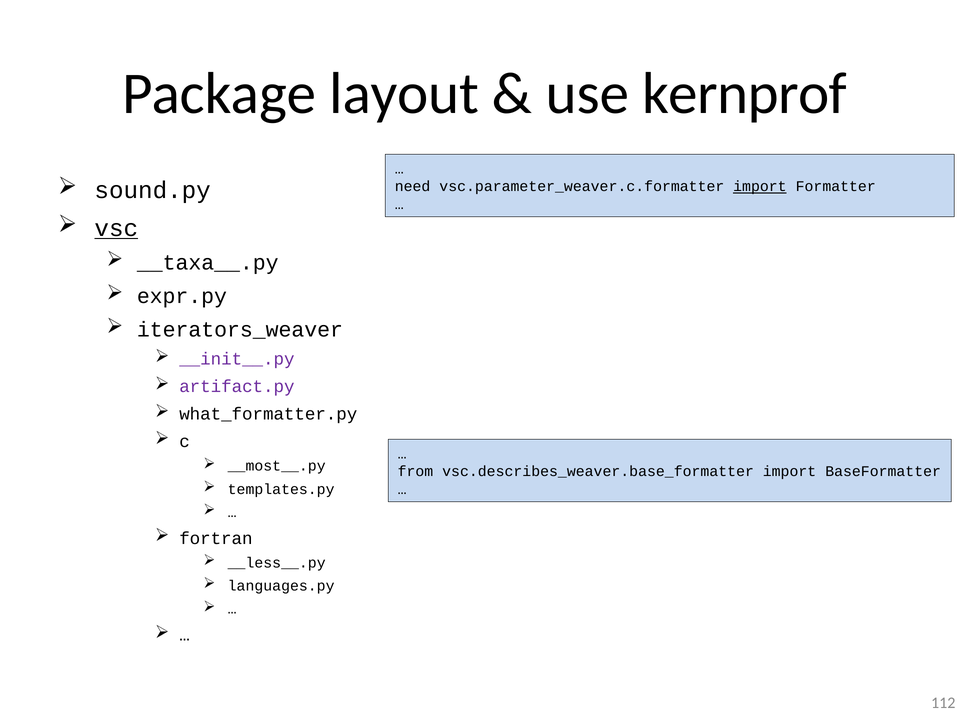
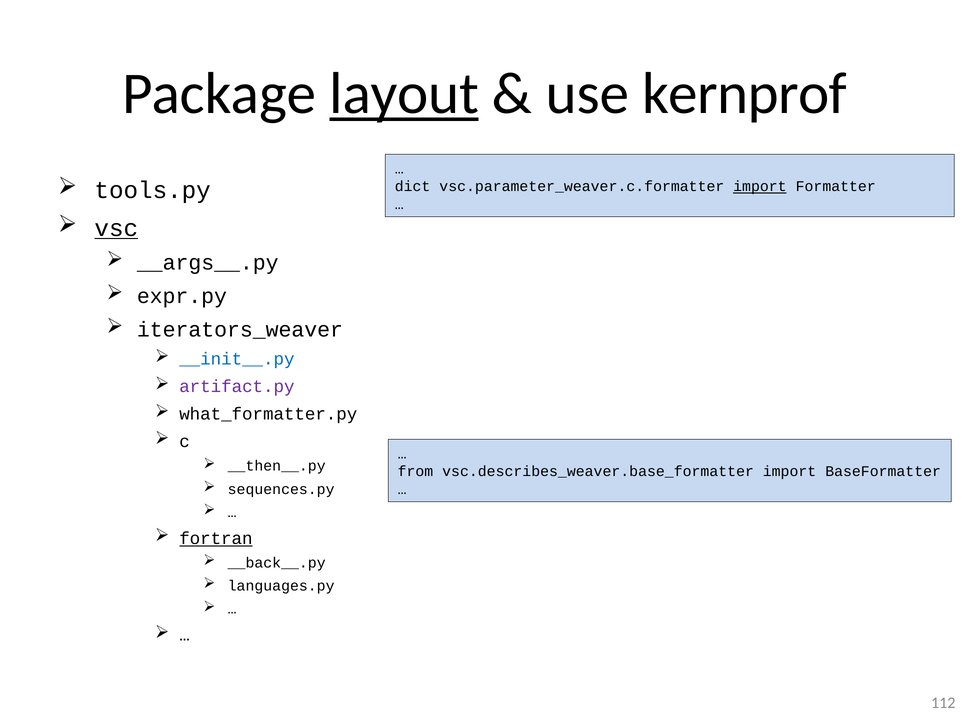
layout underline: none -> present
sound.py: sound.py -> tools.py
need: need -> dict
__taxa__.py: __taxa__.py -> __args__.py
__init__.py colour: purple -> blue
__most__.py: __most__.py -> __then__.py
templates.py: templates.py -> sequences.py
fortran underline: none -> present
__less__.py: __less__.py -> __back__.py
